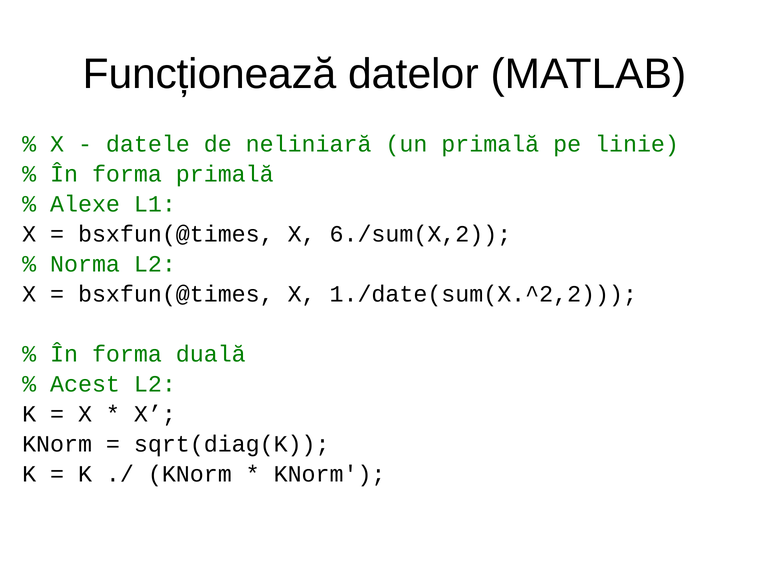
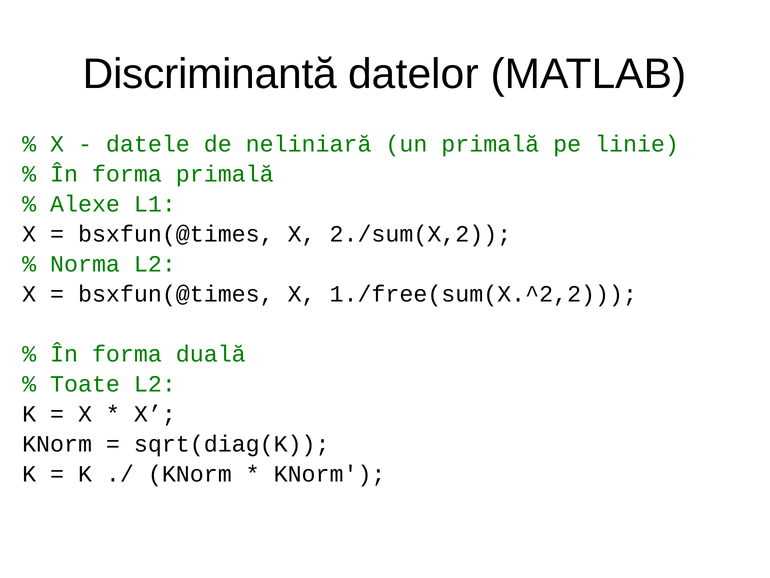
Funcționează: Funcționează -> Discriminantă
6./sum(X,2: 6./sum(X,2 -> 2./sum(X,2
1./date(sum(X.^2,2: 1./date(sum(X.^2,2 -> 1./free(sum(X.^2,2
Acest: Acest -> Toate
